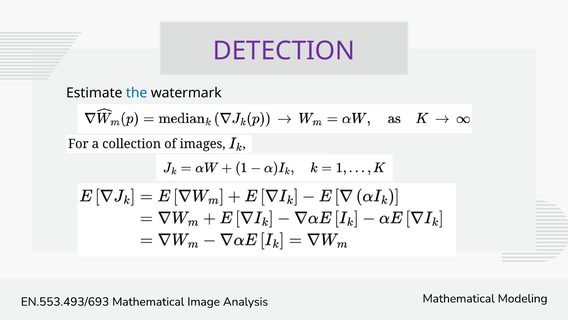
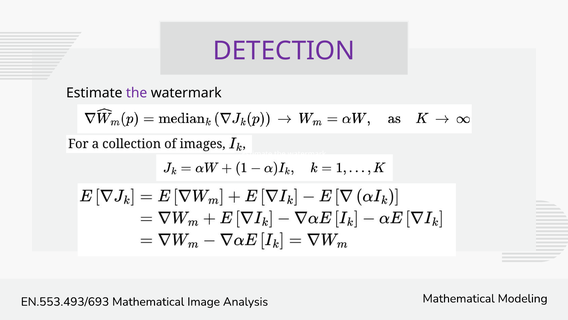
the at (137, 93) colour: blue -> purple
